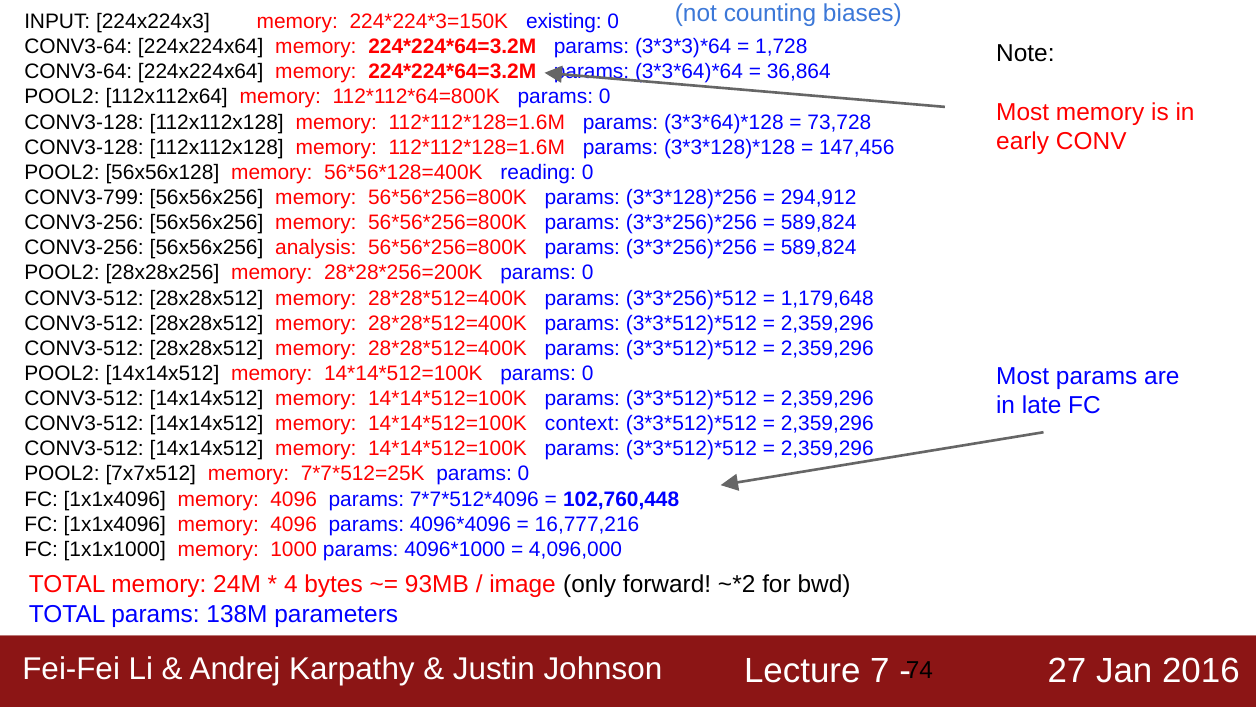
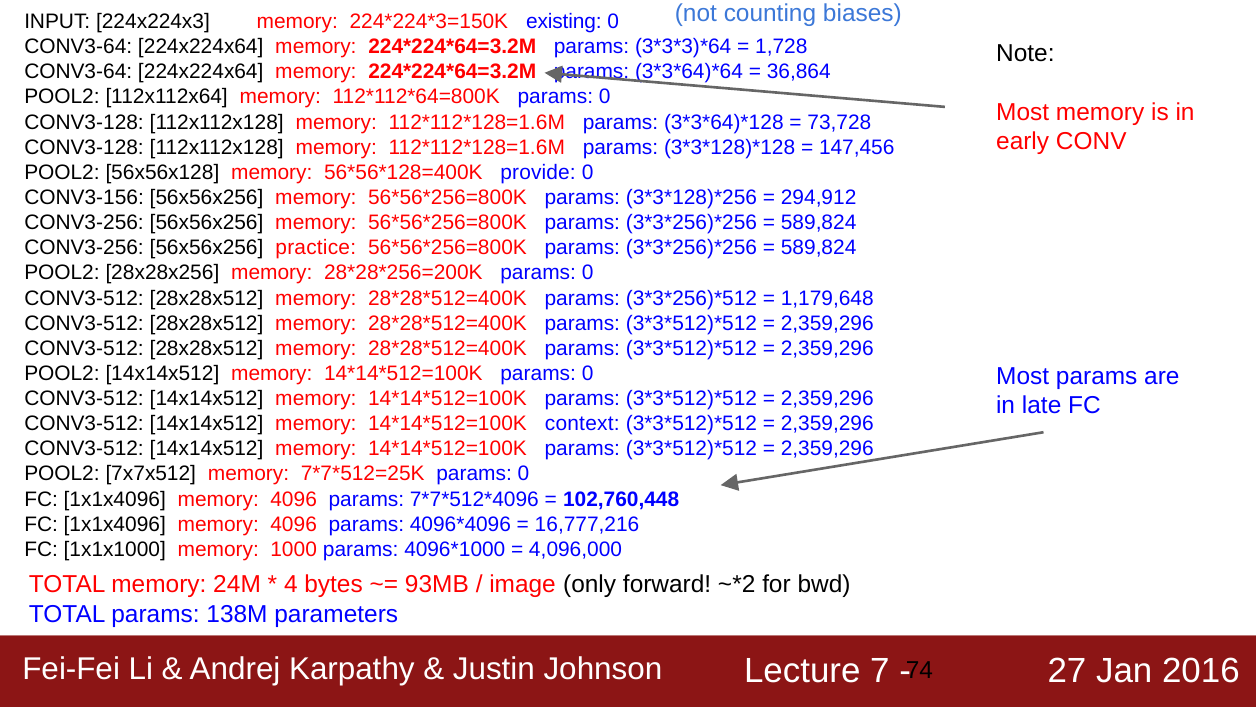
reading: reading -> provide
CONV3-799: CONV3-799 -> CONV3-156
analysis: analysis -> practice
